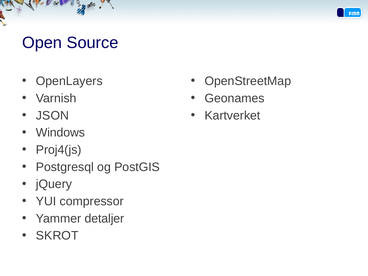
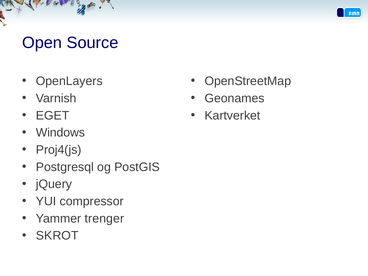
JSON: JSON -> EGET
detaljer: detaljer -> trenger
